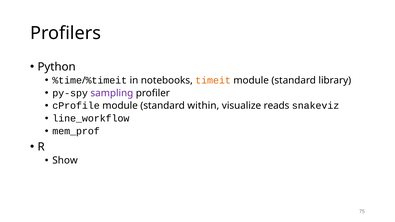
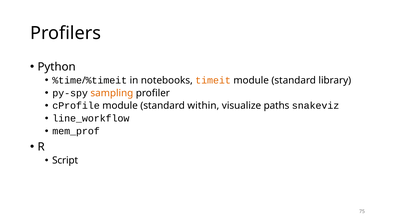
sampling colour: purple -> orange
reads: reads -> paths
Show: Show -> Script
